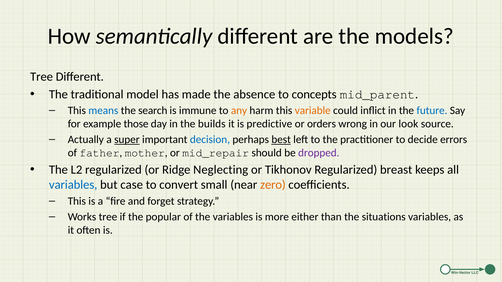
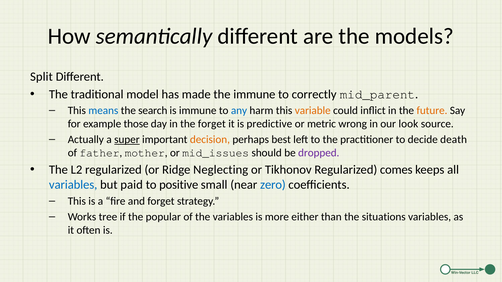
Tree at (42, 77): Tree -> Split
the absence: absence -> immune
concepts: concepts -> correctly
any colour: orange -> blue
future colour: blue -> orange
the builds: builds -> forget
orders: orders -> metric
decision colour: blue -> orange
best underline: present -> none
errors: errors -> death
mid_repair: mid_repair -> mid_issues
breast: breast -> comes
case: case -> paid
convert: convert -> positive
zero colour: orange -> blue
